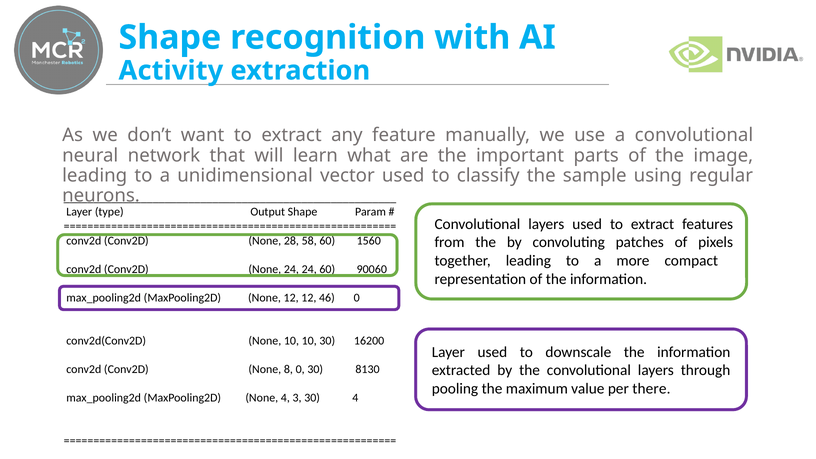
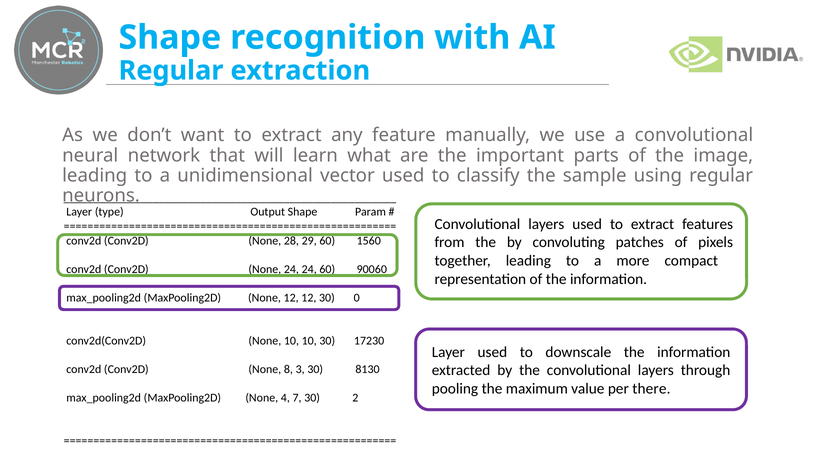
Activity at (171, 71): Activity -> Regular
58: 58 -> 29
12 46: 46 -> 30
16200: 16200 -> 17230
8 0: 0 -> 3
3: 3 -> 7
30 4: 4 -> 2
